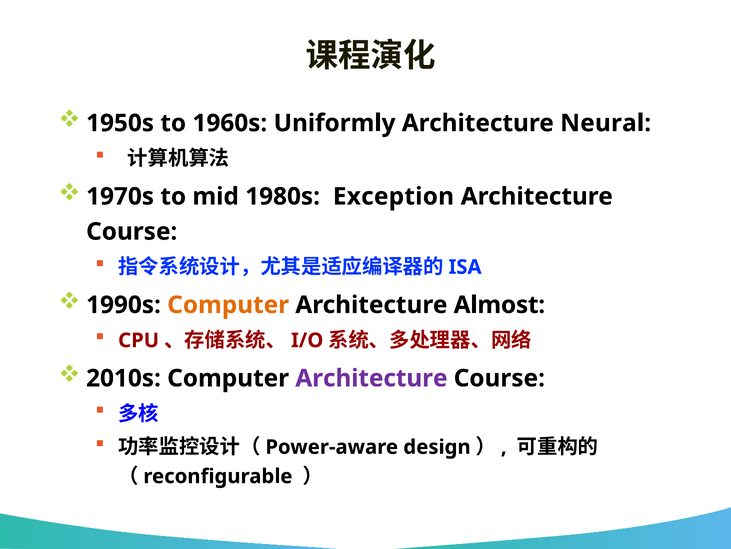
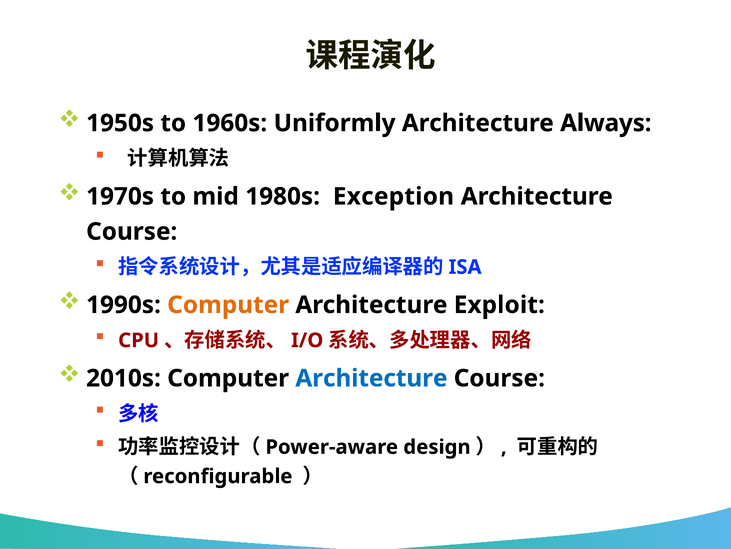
Neural: Neural -> Always
Almost: Almost -> Exploit
Architecture at (371, 378) colour: purple -> blue
